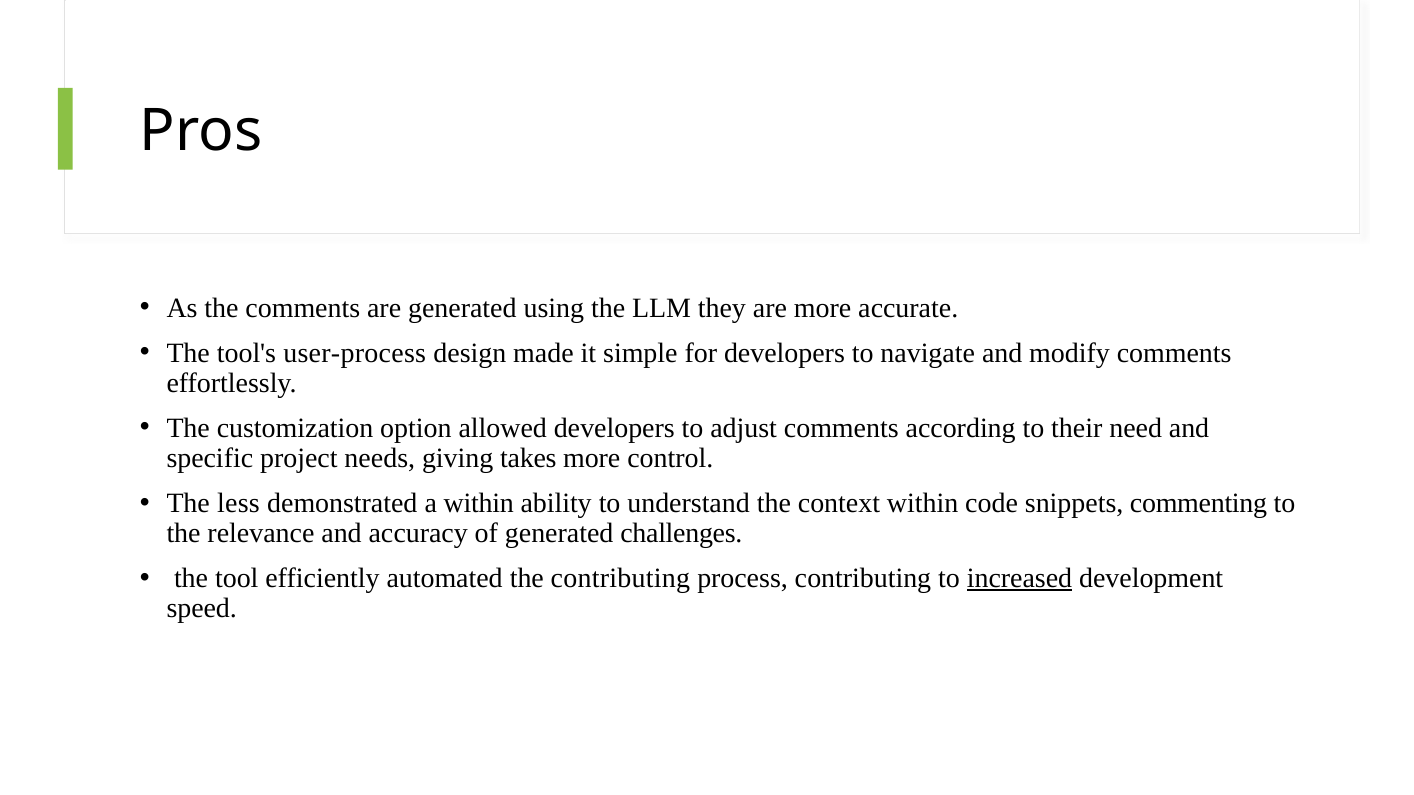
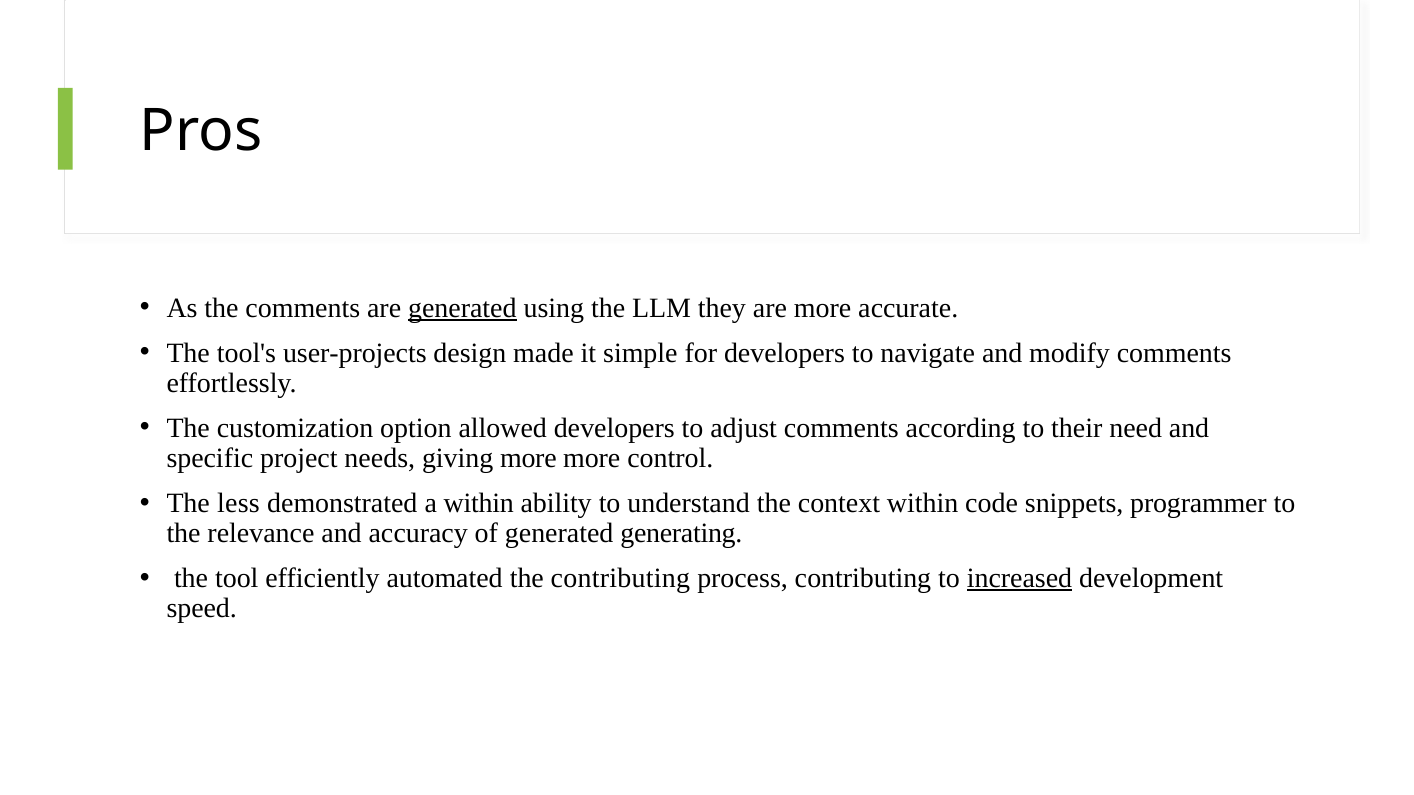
generated at (462, 308) underline: none -> present
user-process: user-process -> user-projects
giving takes: takes -> more
commenting: commenting -> programmer
challenges: challenges -> generating
